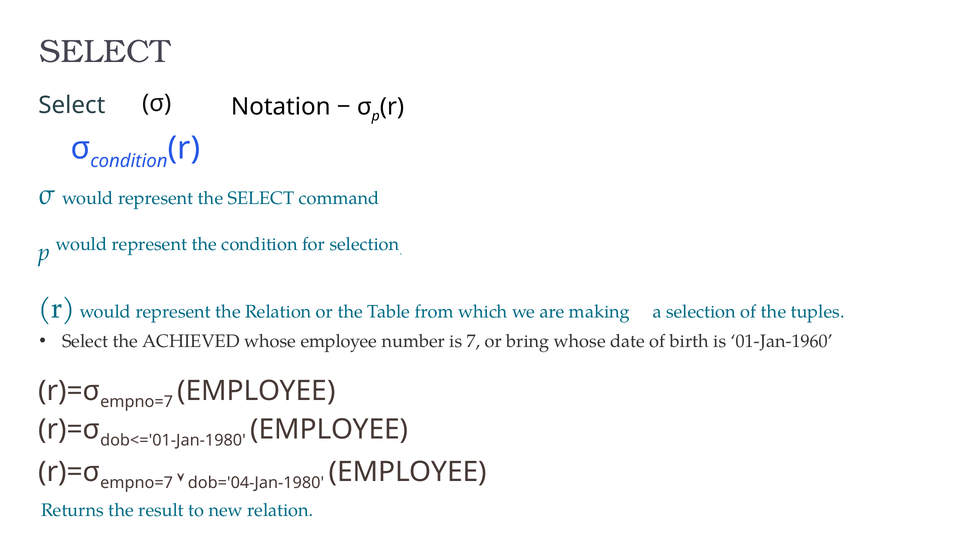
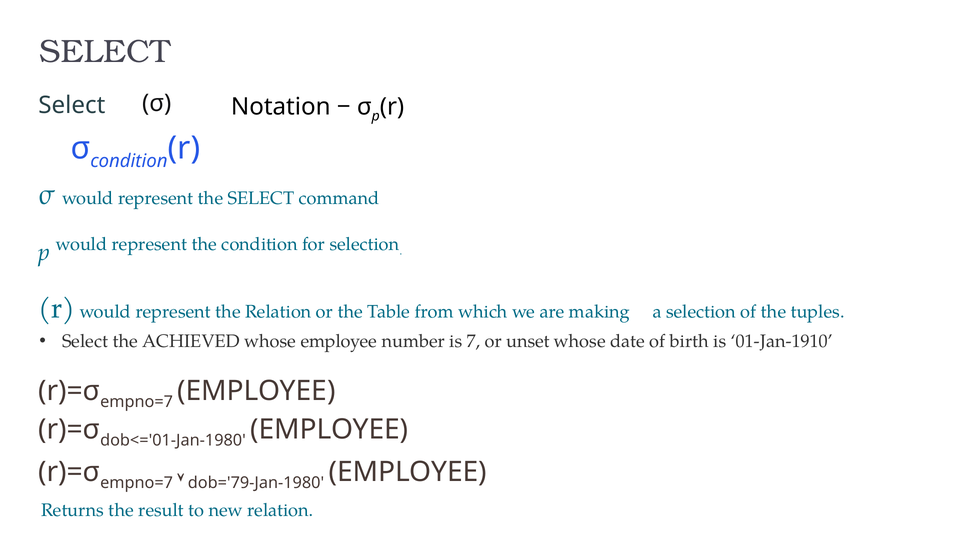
bring: bring -> unset
01-Jan-1960: 01-Jan-1960 -> 01-Jan-1910
dob='04-Jan-1980: dob='04-Jan-1980 -> dob='79-Jan-1980
